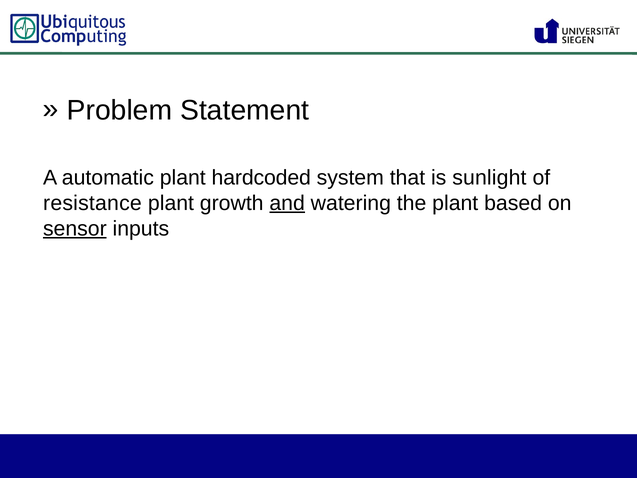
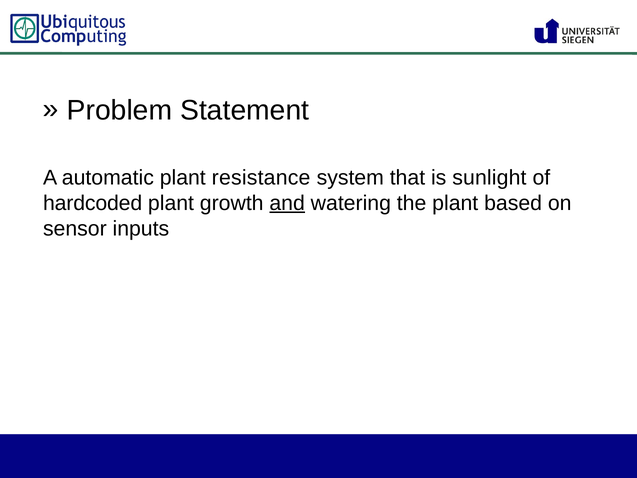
hardcoded: hardcoded -> resistance
resistance: resistance -> hardcoded
sensor underline: present -> none
